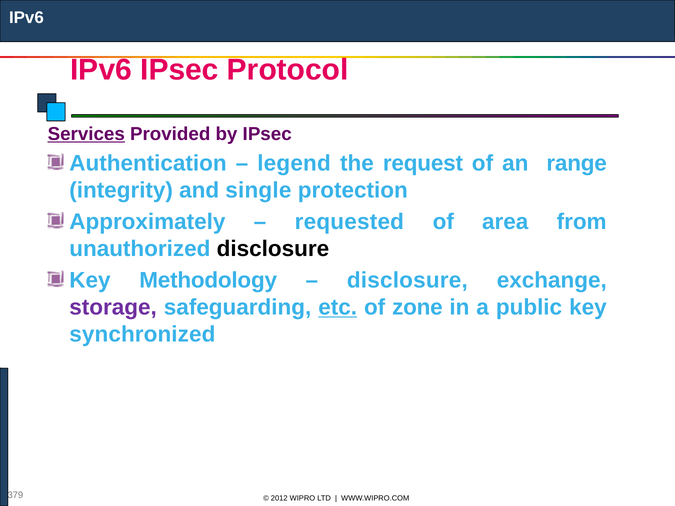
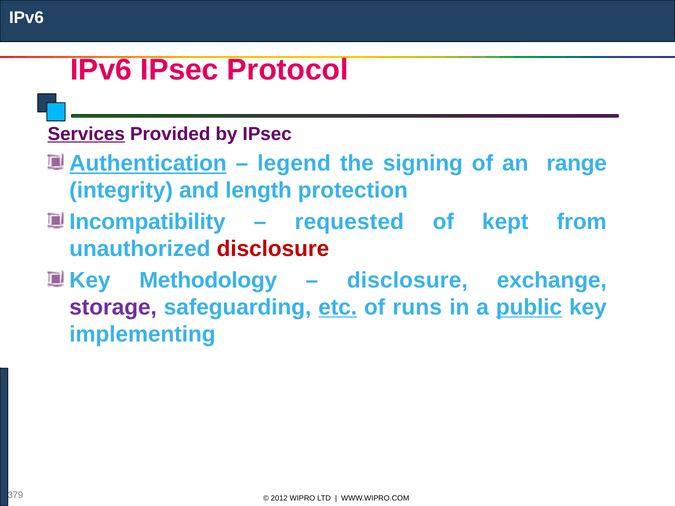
Authentication underline: none -> present
request: request -> signing
single: single -> length
Approximately: Approximately -> Incompatibility
area: area -> kept
disclosure at (273, 249) colour: black -> red
zone: zone -> runs
public underline: none -> present
synchronized: synchronized -> implementing
